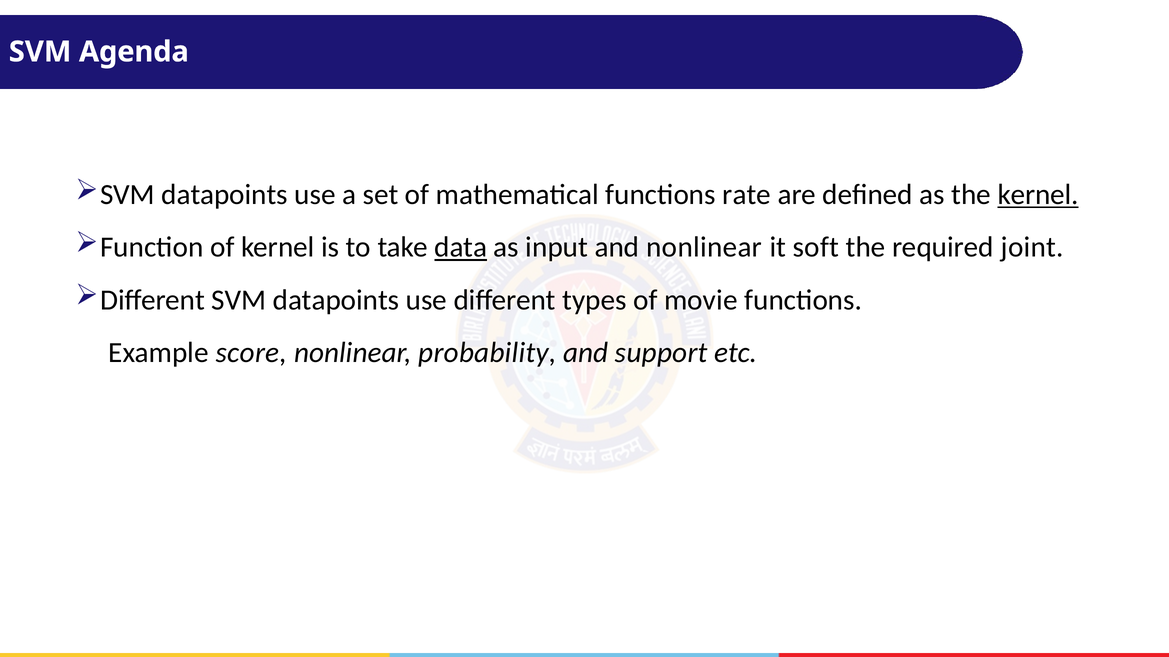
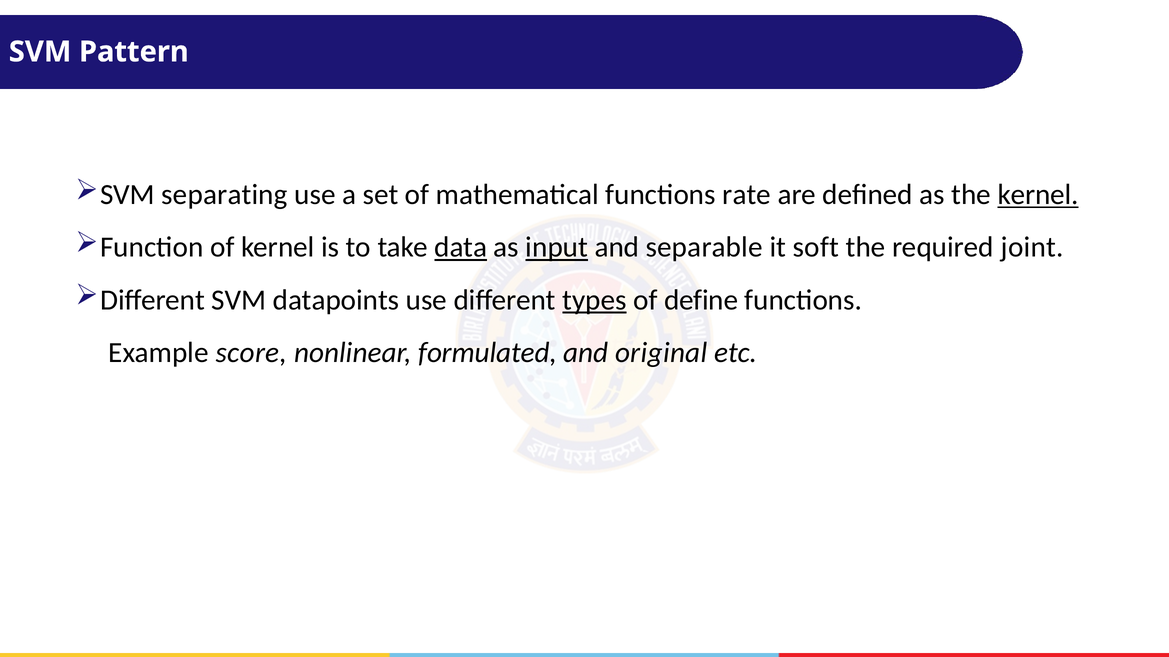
Agenda: Agenda -> Pattern
datapoints at (225, 195): datapoints -> separating
input underline: none -> present
and nonlinear: nonlinear -> separable
types underline: none -> present
movie: movie -> define
probability: probability -> formulated
support: support -> original
